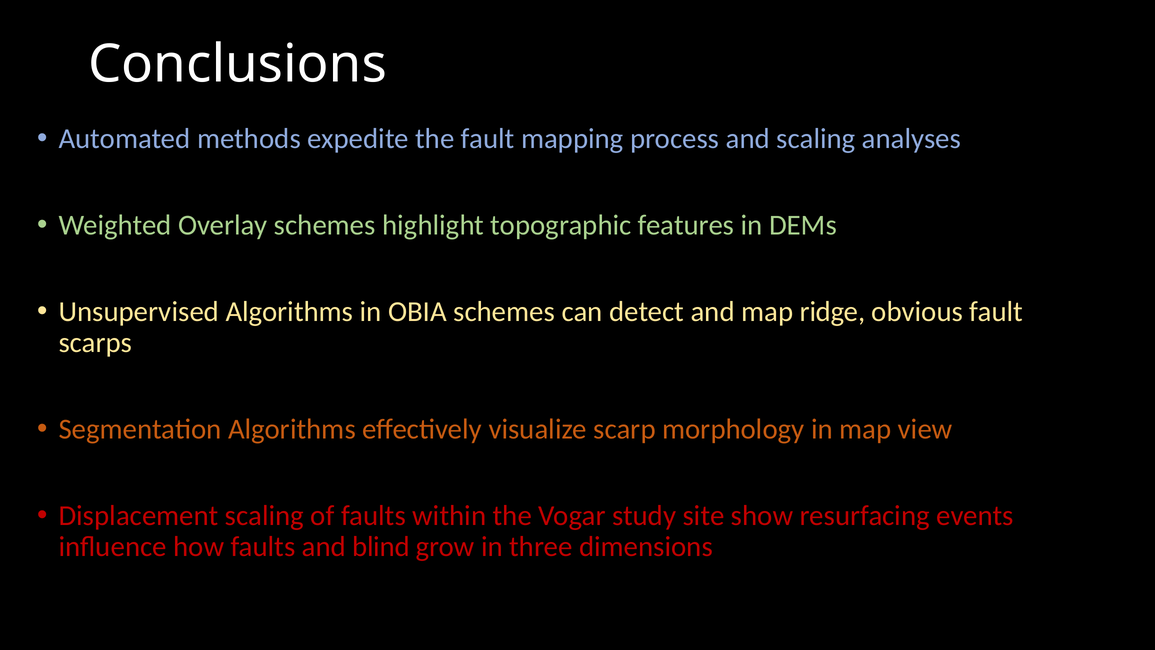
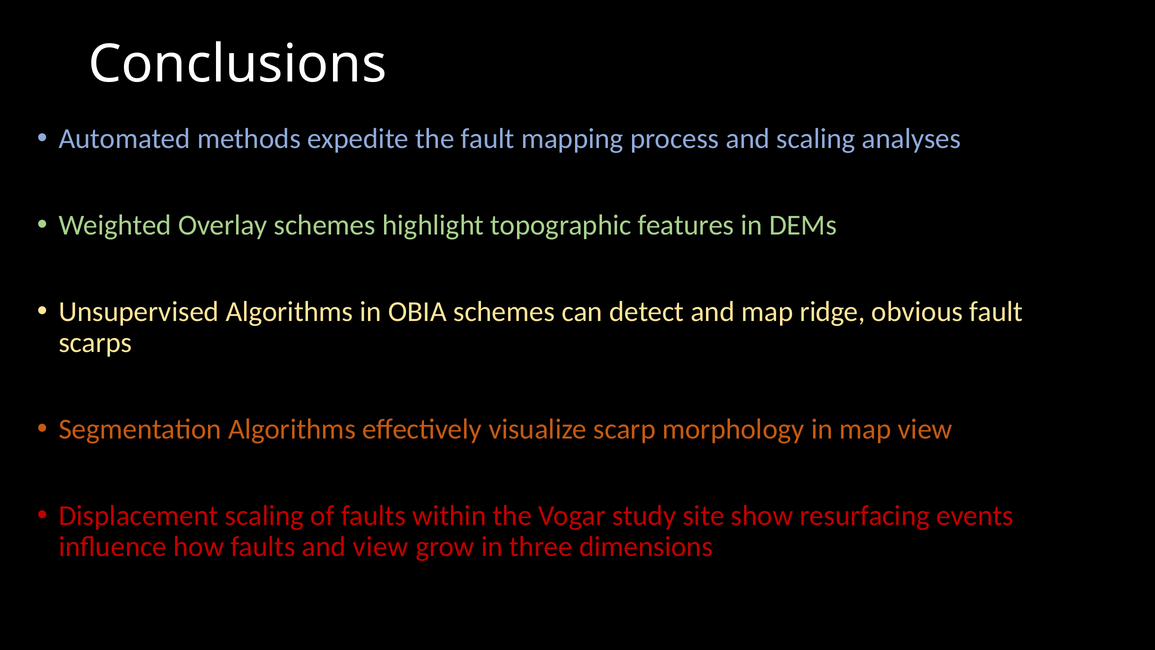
and blind: blind -> view
